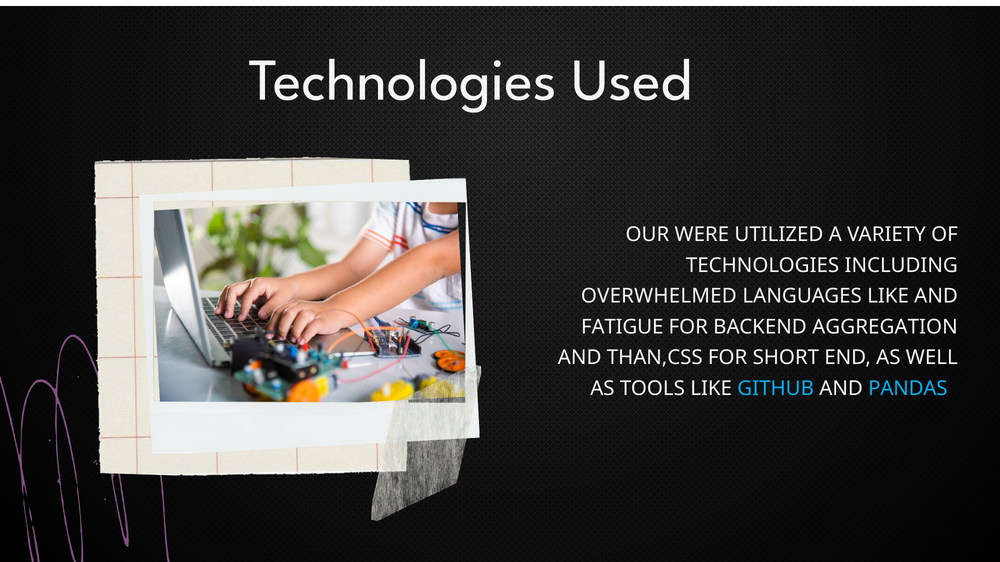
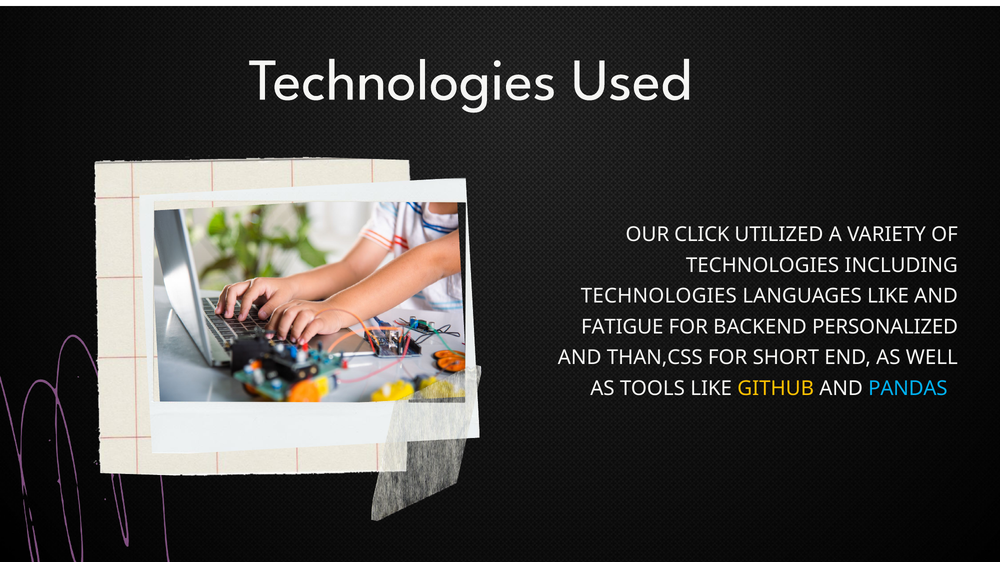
WERE: WERE -> CLICK
OVERWHELMED at (659, 296): OVERWHELMED -> TECHNOLOGIES
AGGREGATION: AGGREGATION -> PERSONALIZED
GITHUB colour: light blue -> yellow
